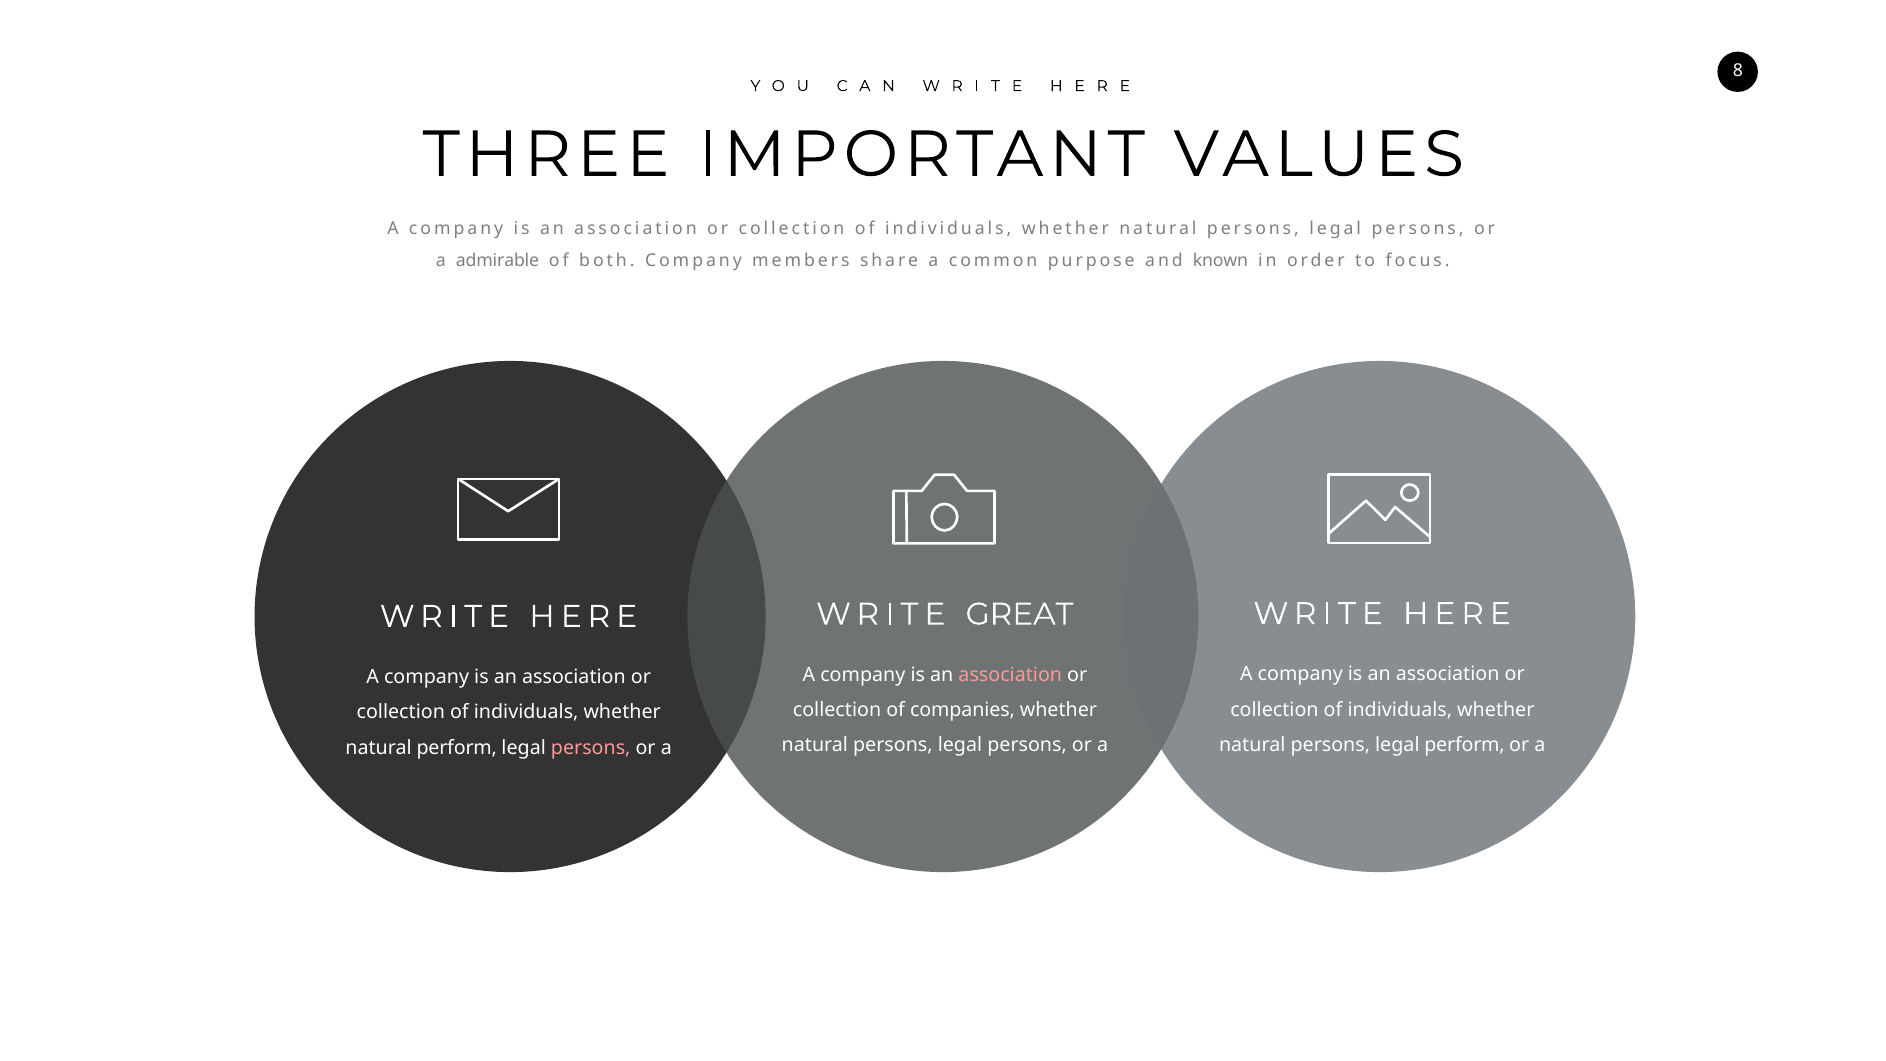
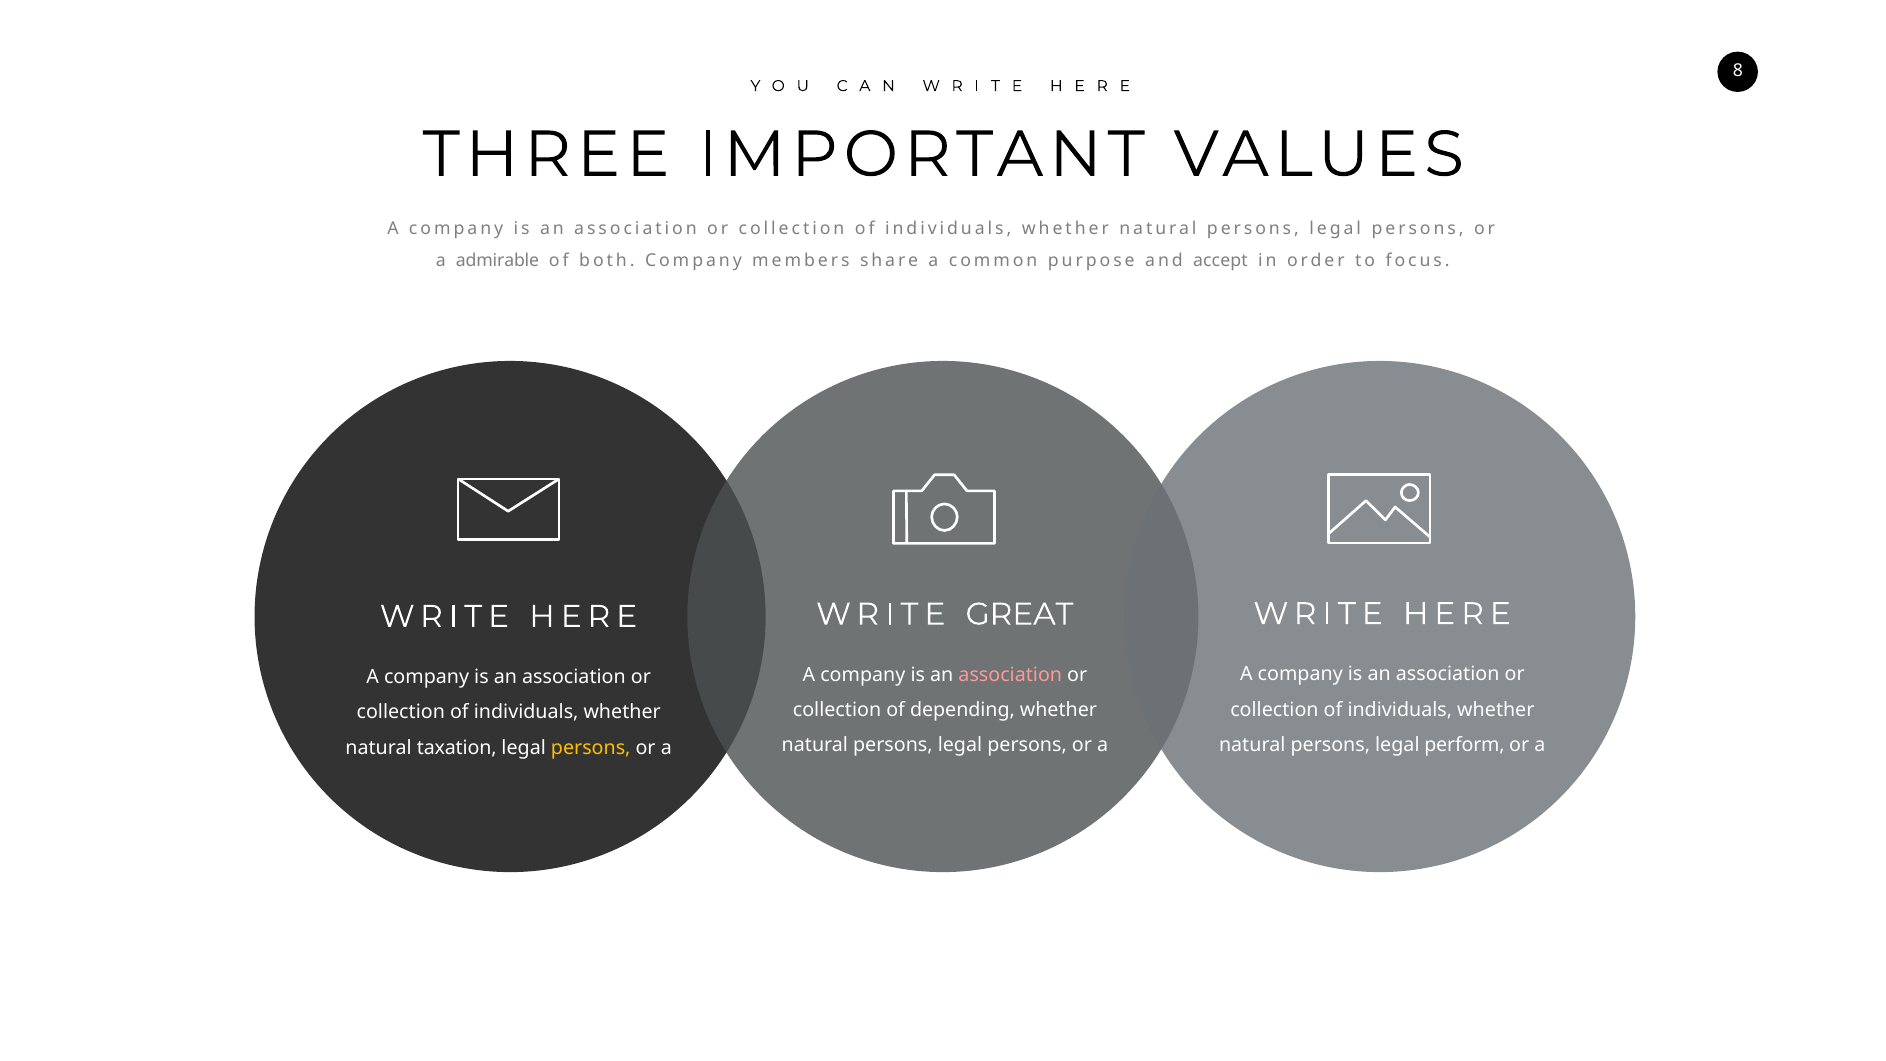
known: known -> accept
companies: companies -> depending
natural perform: perform -> taxation
persons at (591, 748) colour: pink -> yellow
